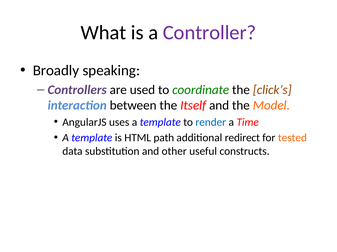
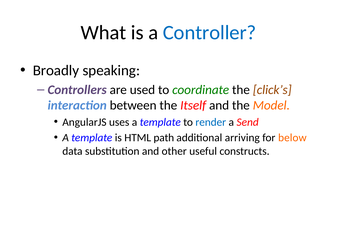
Controller colour: purple -> blue
Time: Time -> Send
redirect: redirect -> arriving
tested: tested -> below
